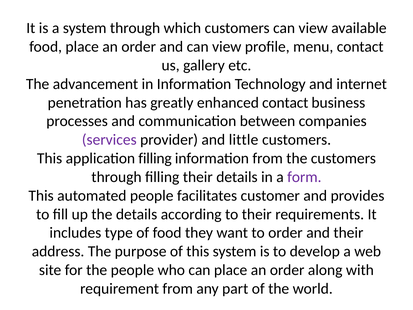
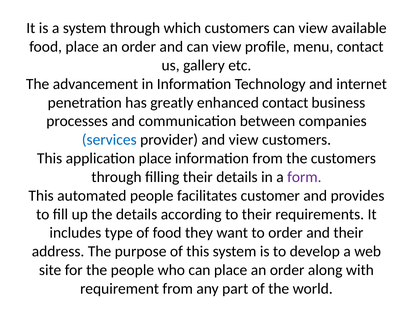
services colour: purple -> blue
and little: little -> view
application filling: filling -> place
